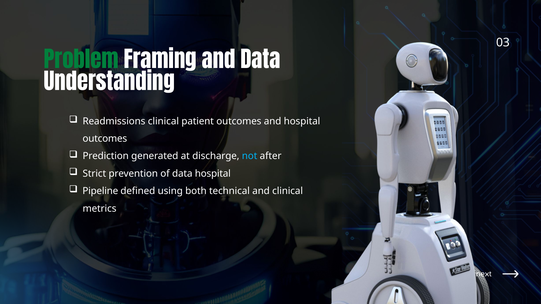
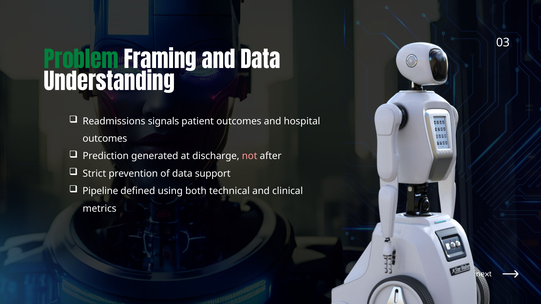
Readmissions clinical: clinical -> signals
not colour: light blue -> pink
data hospital: hospital -> support
